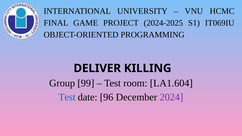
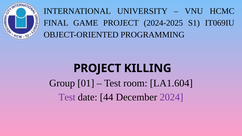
DELIVER at (97, 68): DELIVER -> PROJECT
99: 99 -> 01
Test at (67, 97) colour: blue -> purple
96: 96 -> 44
